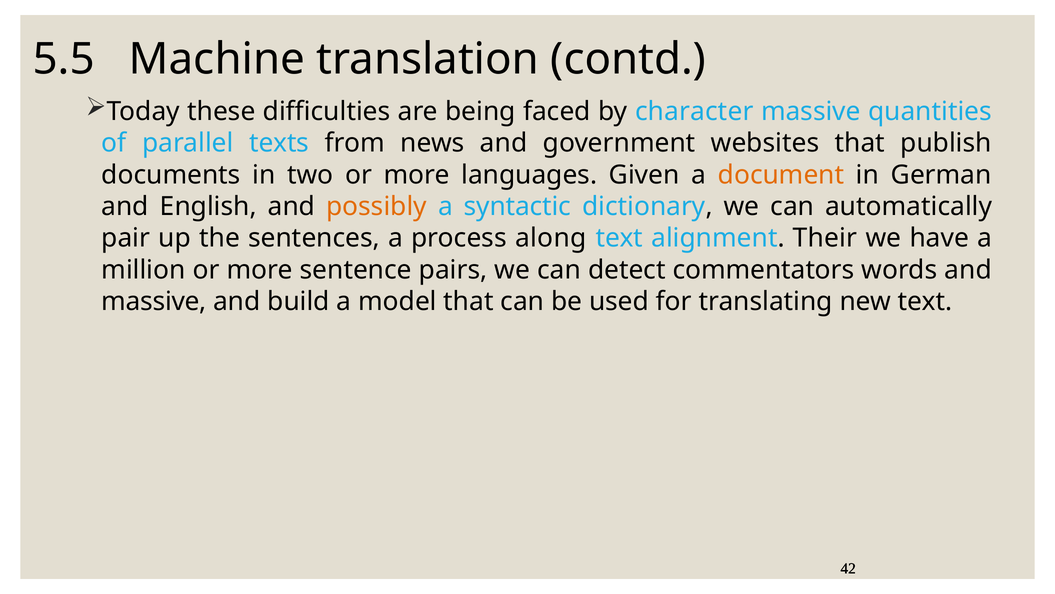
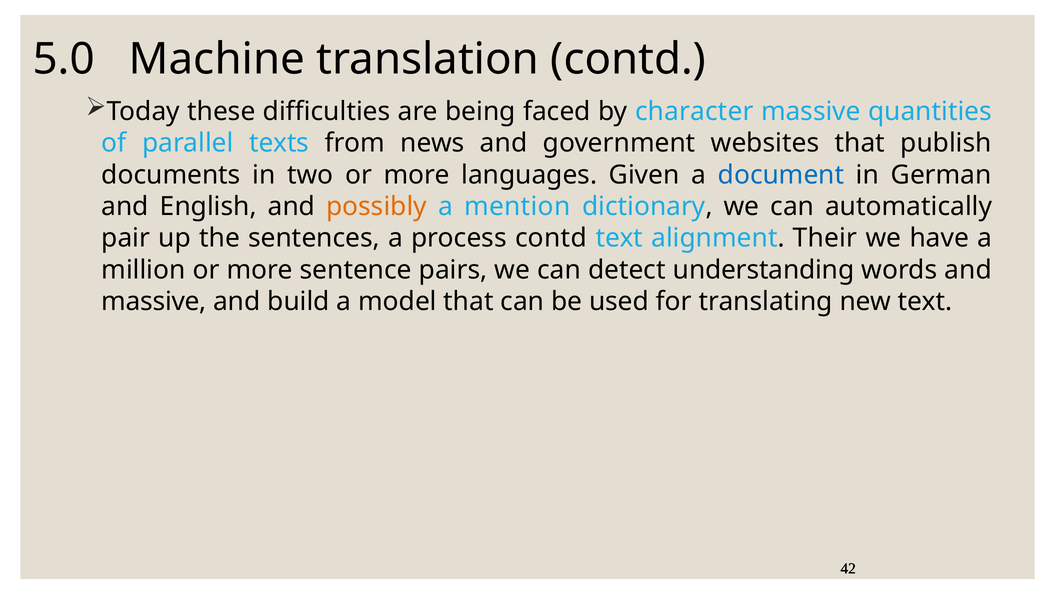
5.5: 5.5 -> 5.0
document colour: orange -> blue
syntactic: syntactic -> mention
process along: along -> contd
commentators: commentators -> understanding
